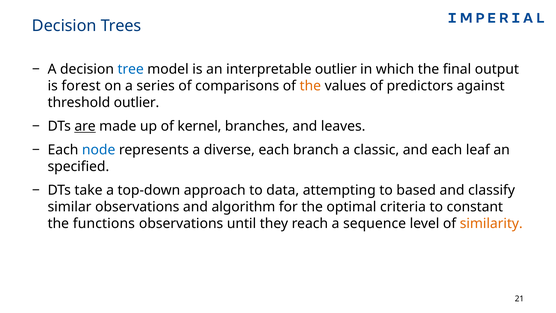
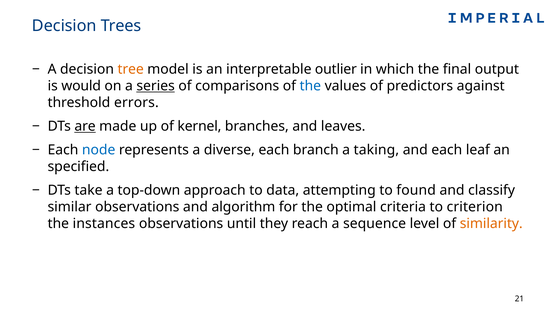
tree colour: blue -> orange
forest: forest -> would
series underline: none -> present
the at (310, 86) colour: orange -> blue
threshold outlier: outlier -> errors
classic: classic -> taking
based: based -> found
constant: constant -> criterion
functions: functions -> instances
